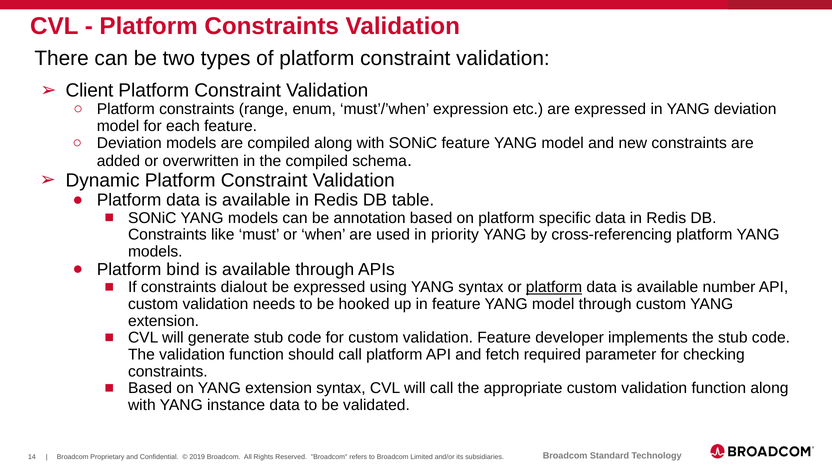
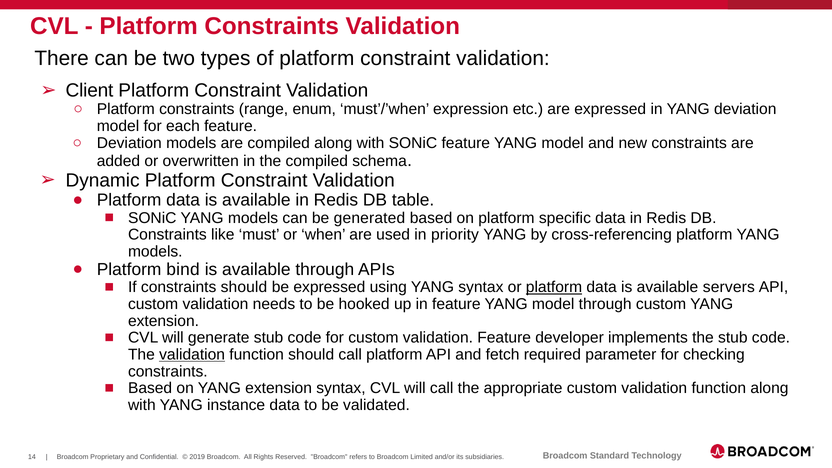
annotation: annotation -> generated
constraints dialout: dialout -> should
number: number -> servers
validation at (192, 355) underline: none -> present
